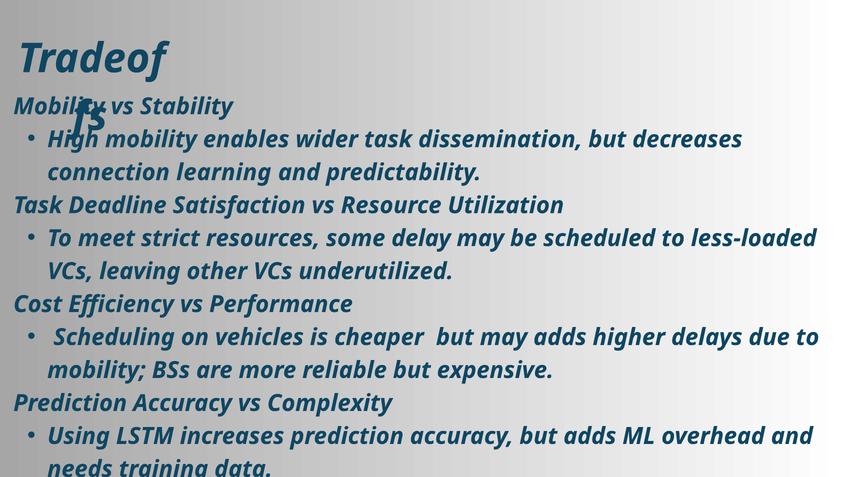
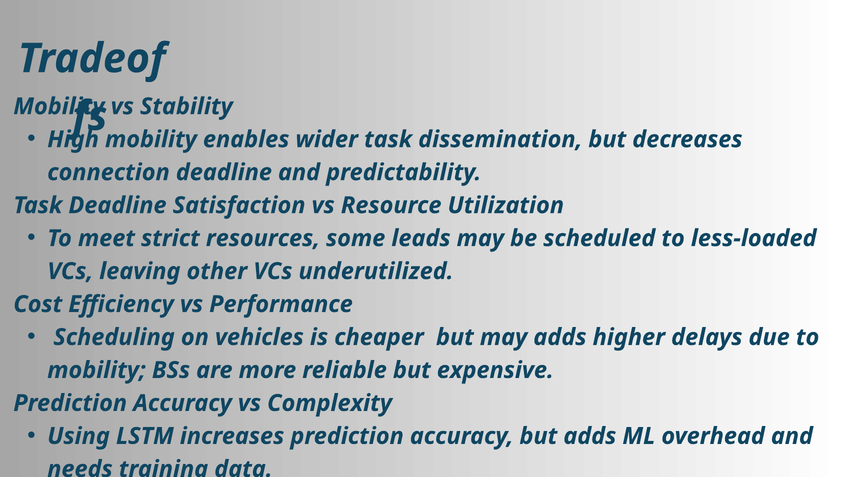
connection learning: learning -> deadline
delay: delay -> leads
